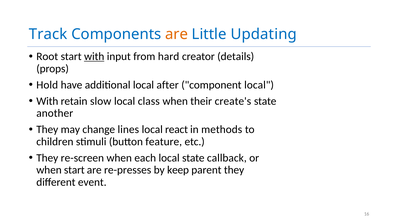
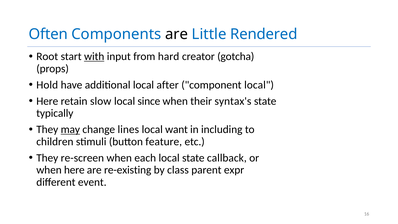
Track: Track -> Often
are at (177, 34) colour: orange -> black
Updating: Updating -> Rendered
details: details -> gotcha
With at (47, 101): With -> Here
class: class -> since
create's: create's -> syntax's
another: another -> typically
may underline: none -> present
react: react -> want
methods: methods -> including
when start: start -> here
re-presses: re-presses -> re-existing
keep: keep -> class
parent they: they -> expr
